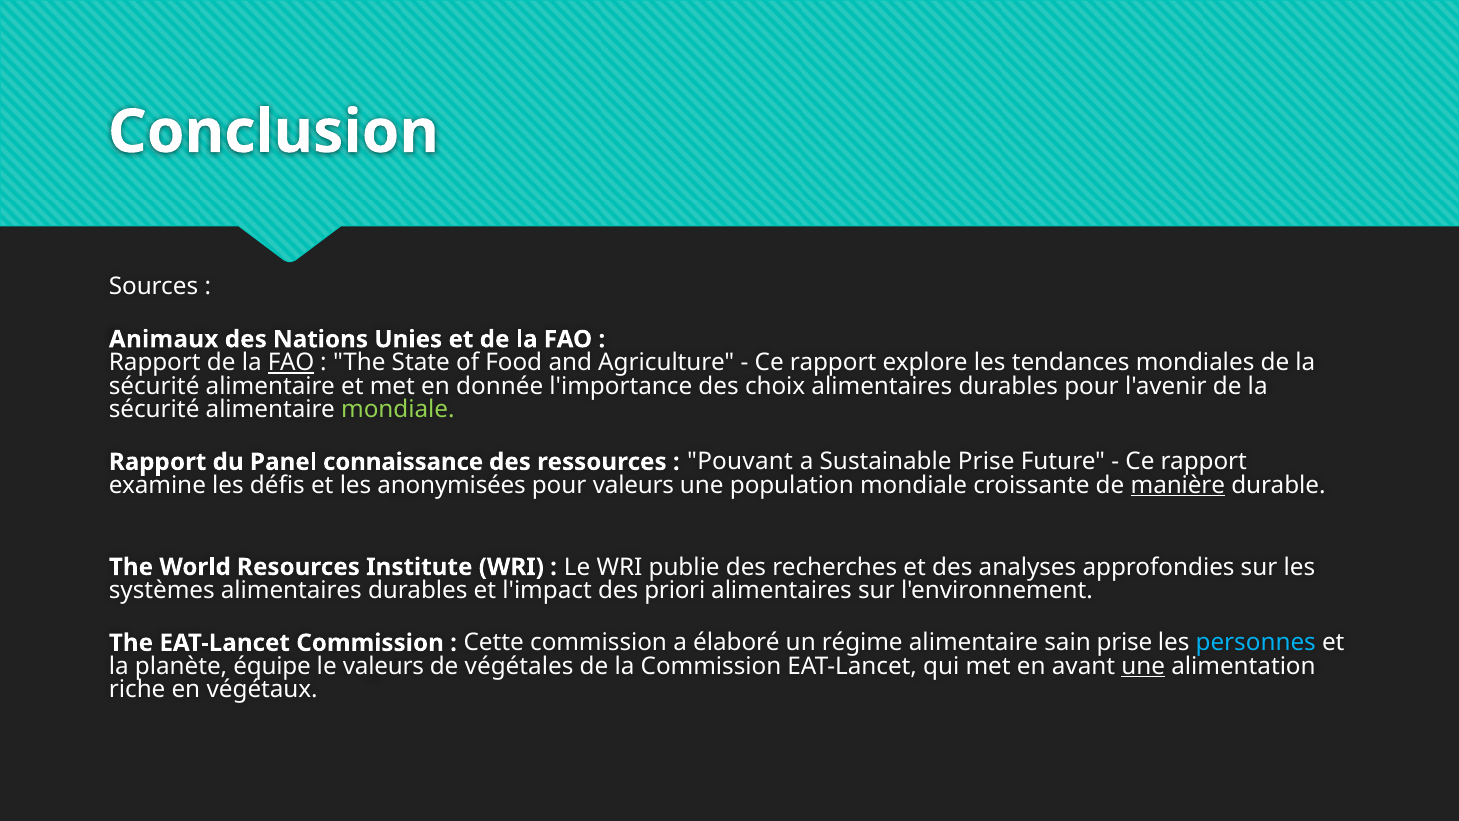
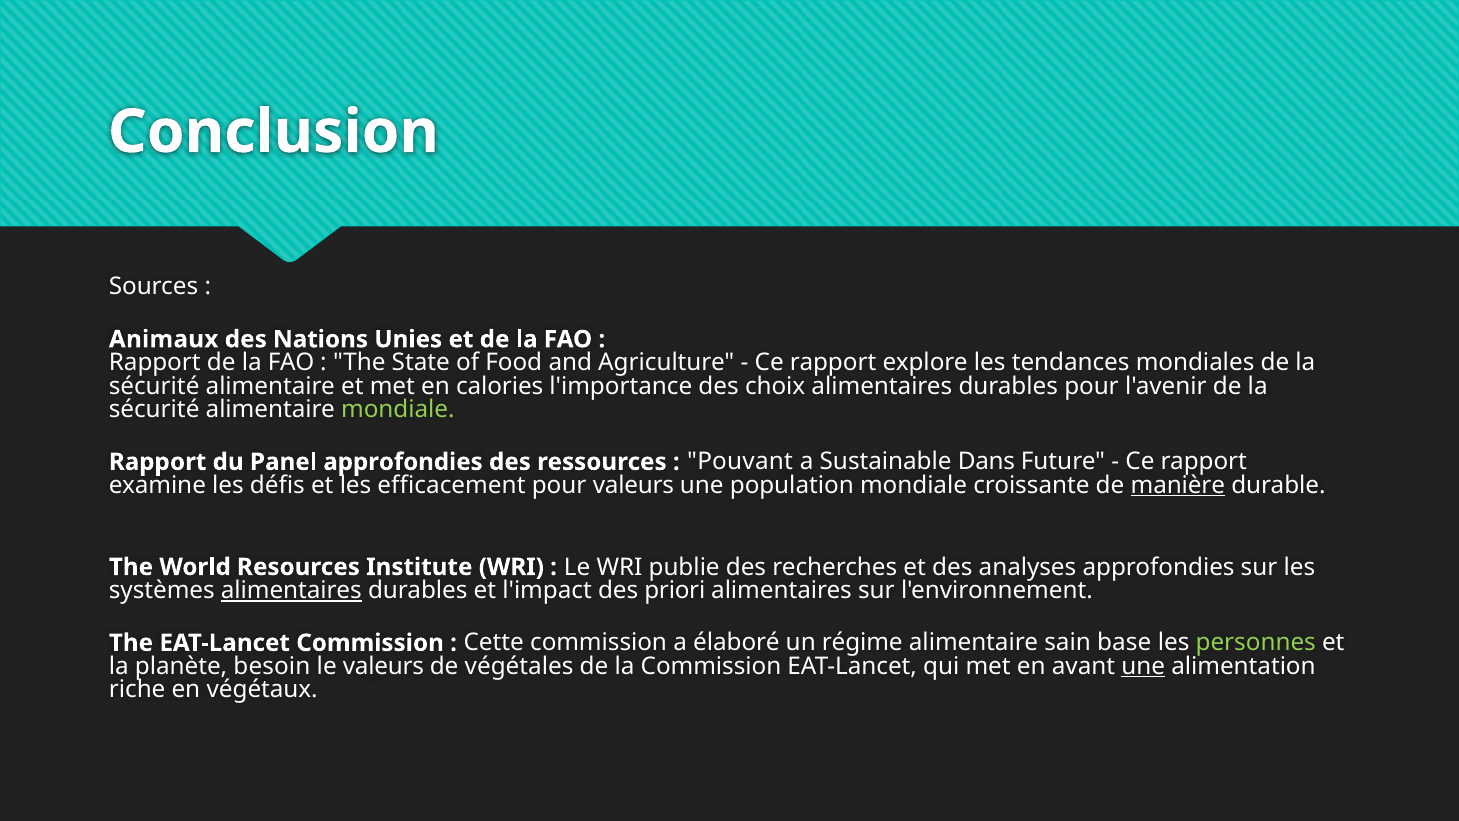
FAO at (291, 363) underline: present -> none
donnée: donnée -> calories
Panel connaissance: connaissance -> approfondies
Sustainable Prise: Prise -> Dans
anonymisées: anonymisées -> efficacement
alimentaires at (291, 590) underline: none -> present
sain prise: prise -> base
personnes colour: light blue -> light green
équipe: équipe -> besoin
